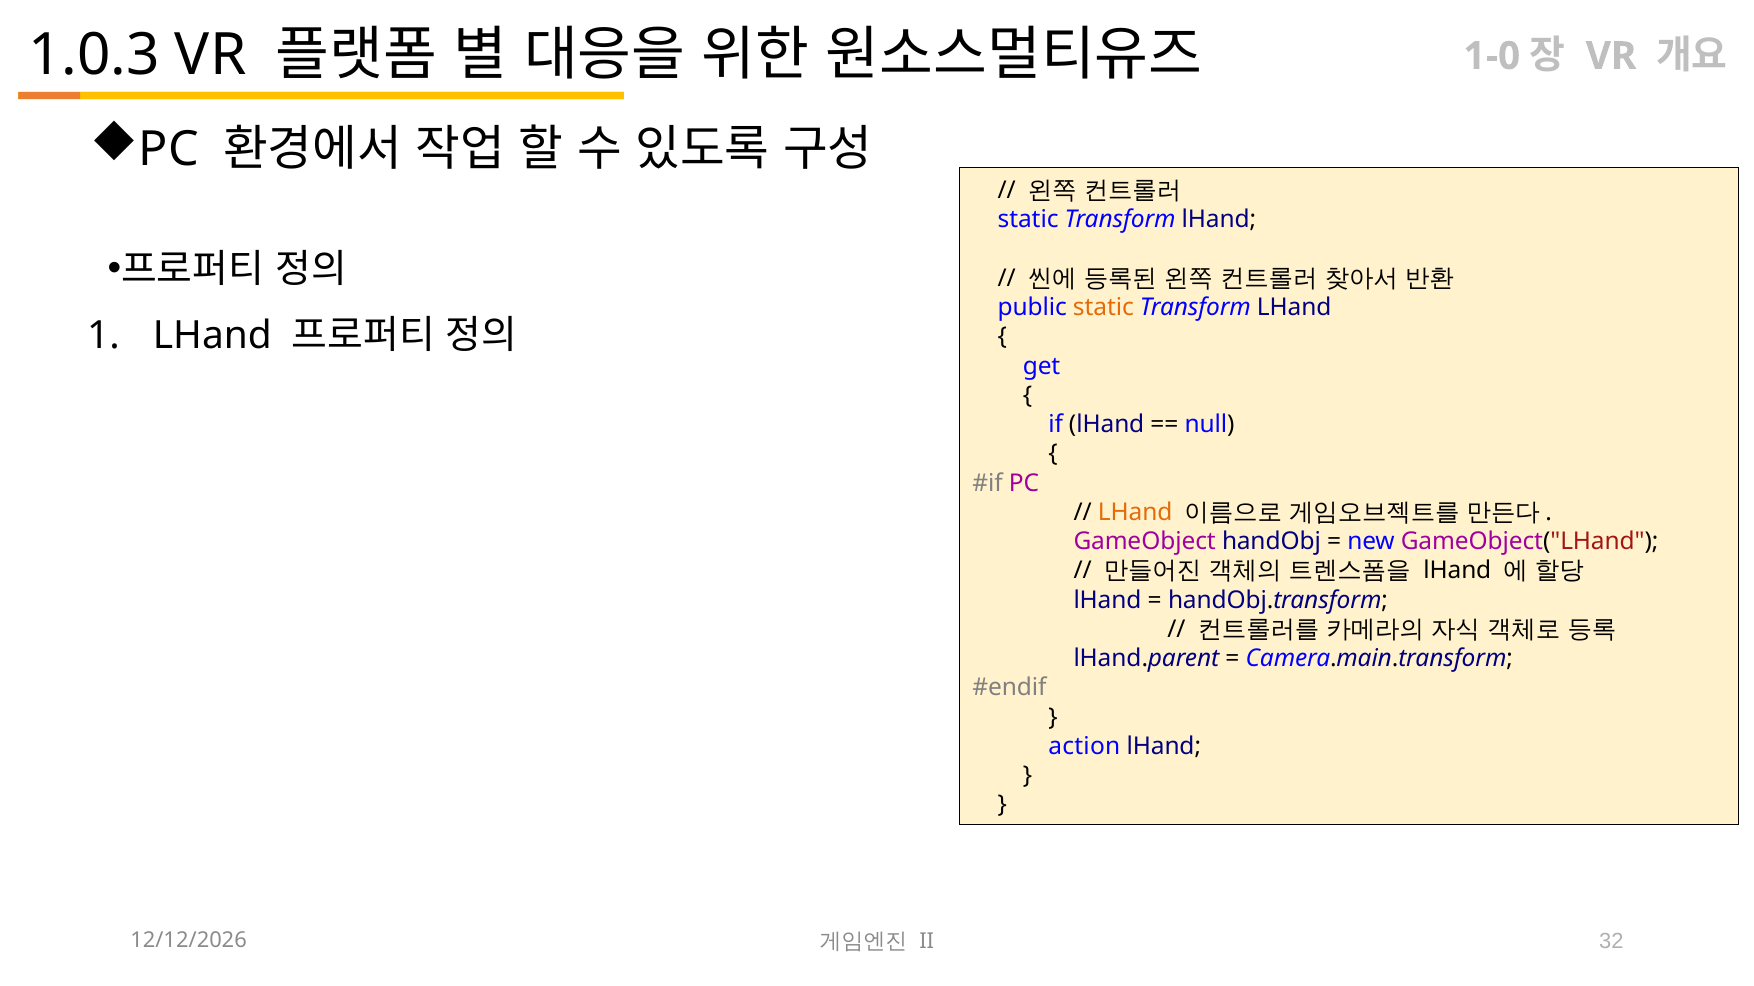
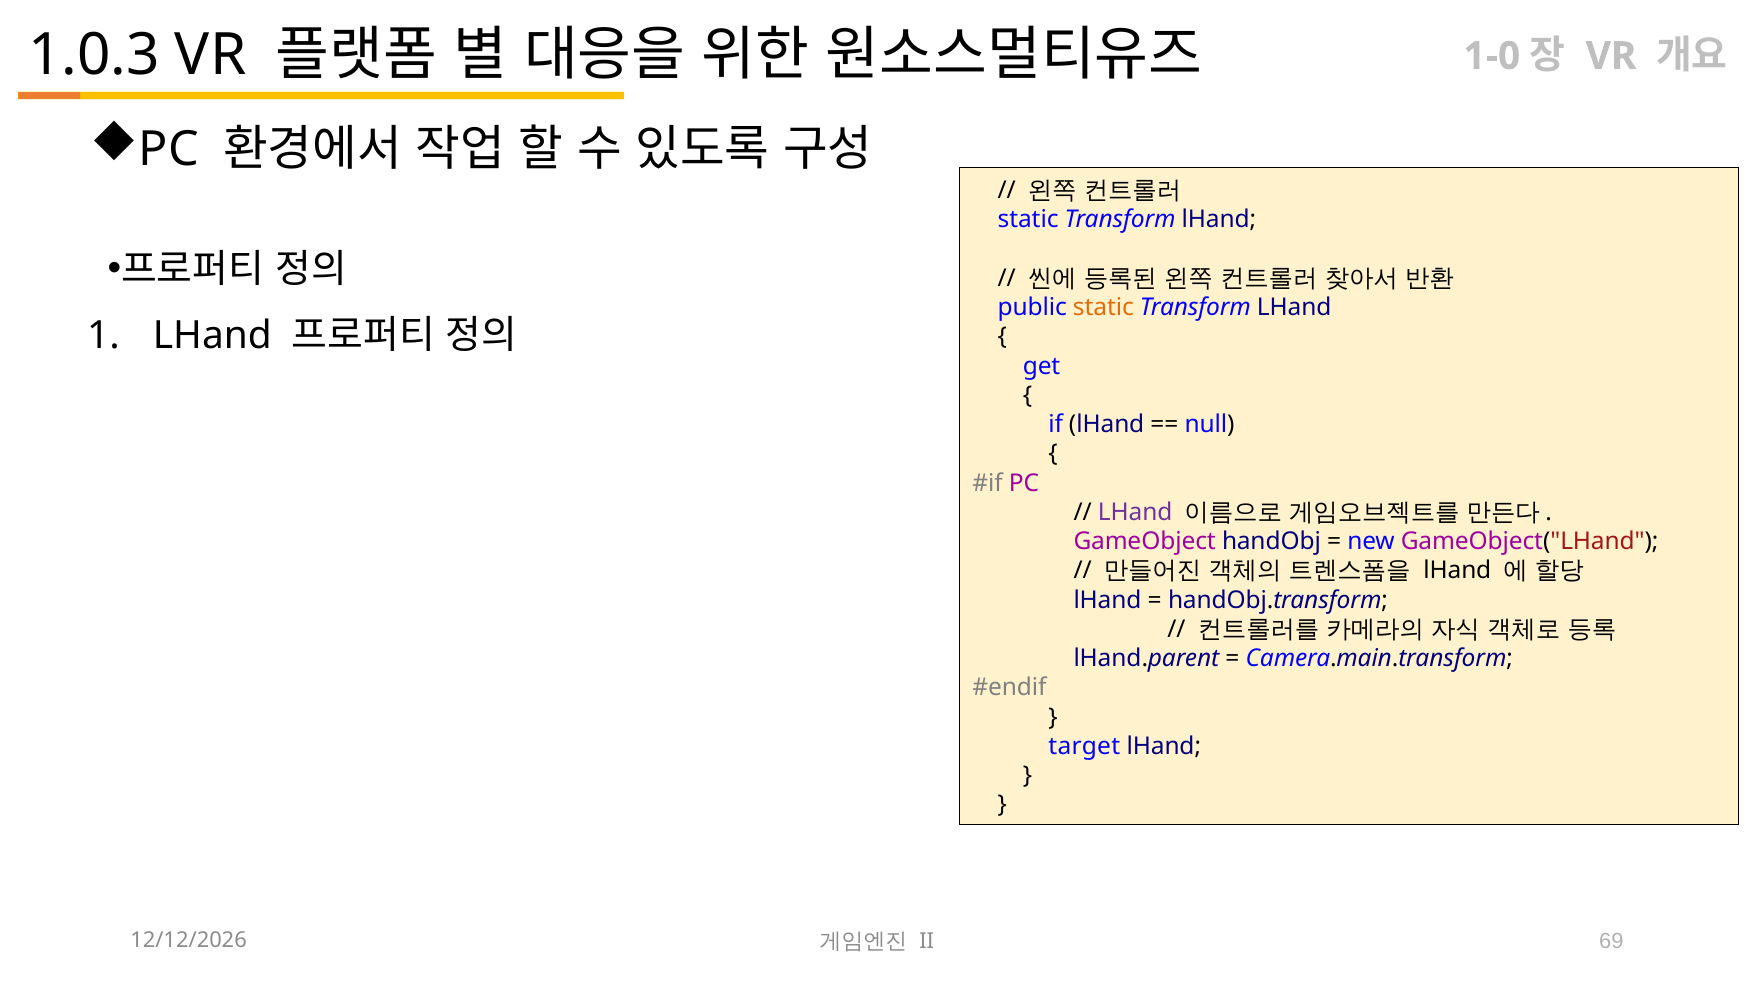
LHand at (1135, 513) colour: orange -> purple
action: action -> target
32: 32 -> 69
